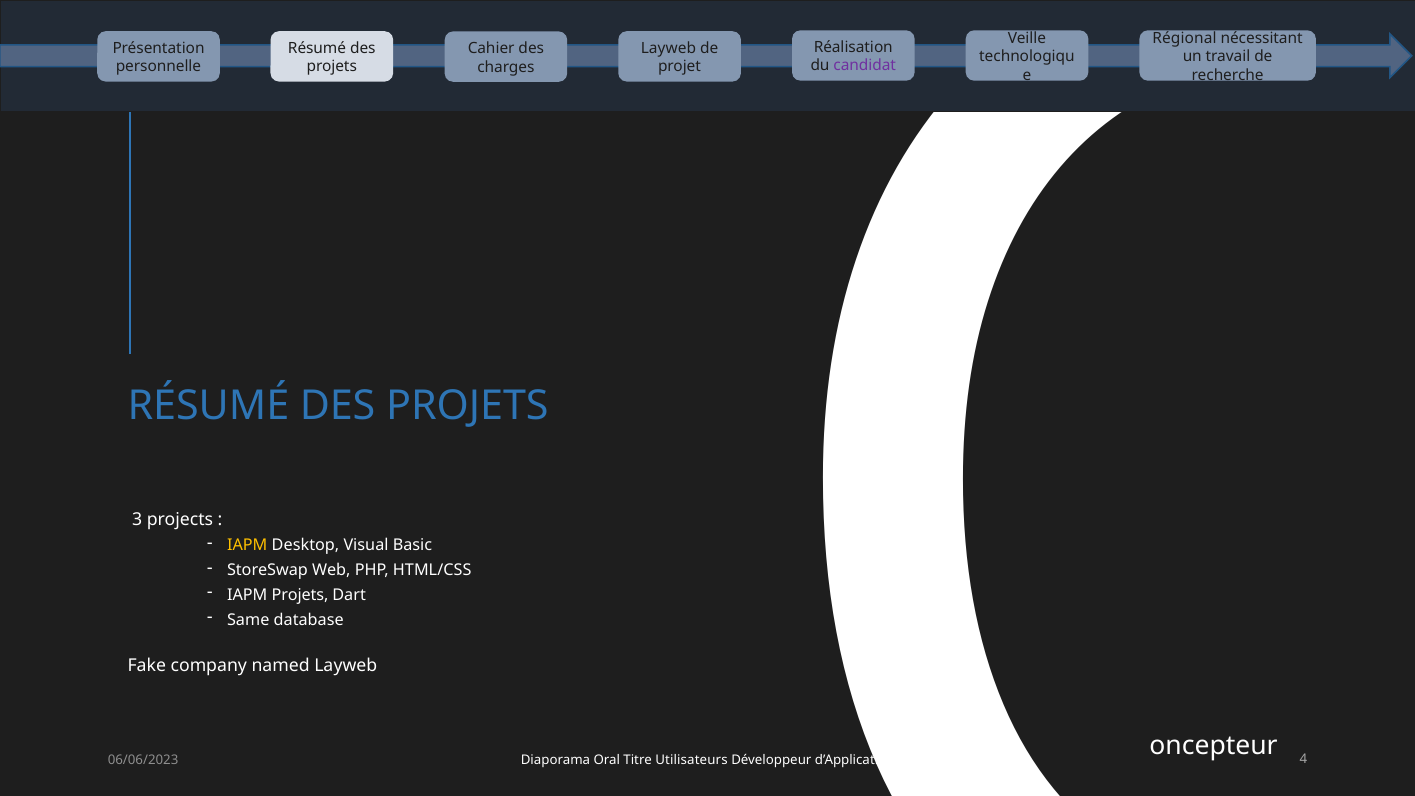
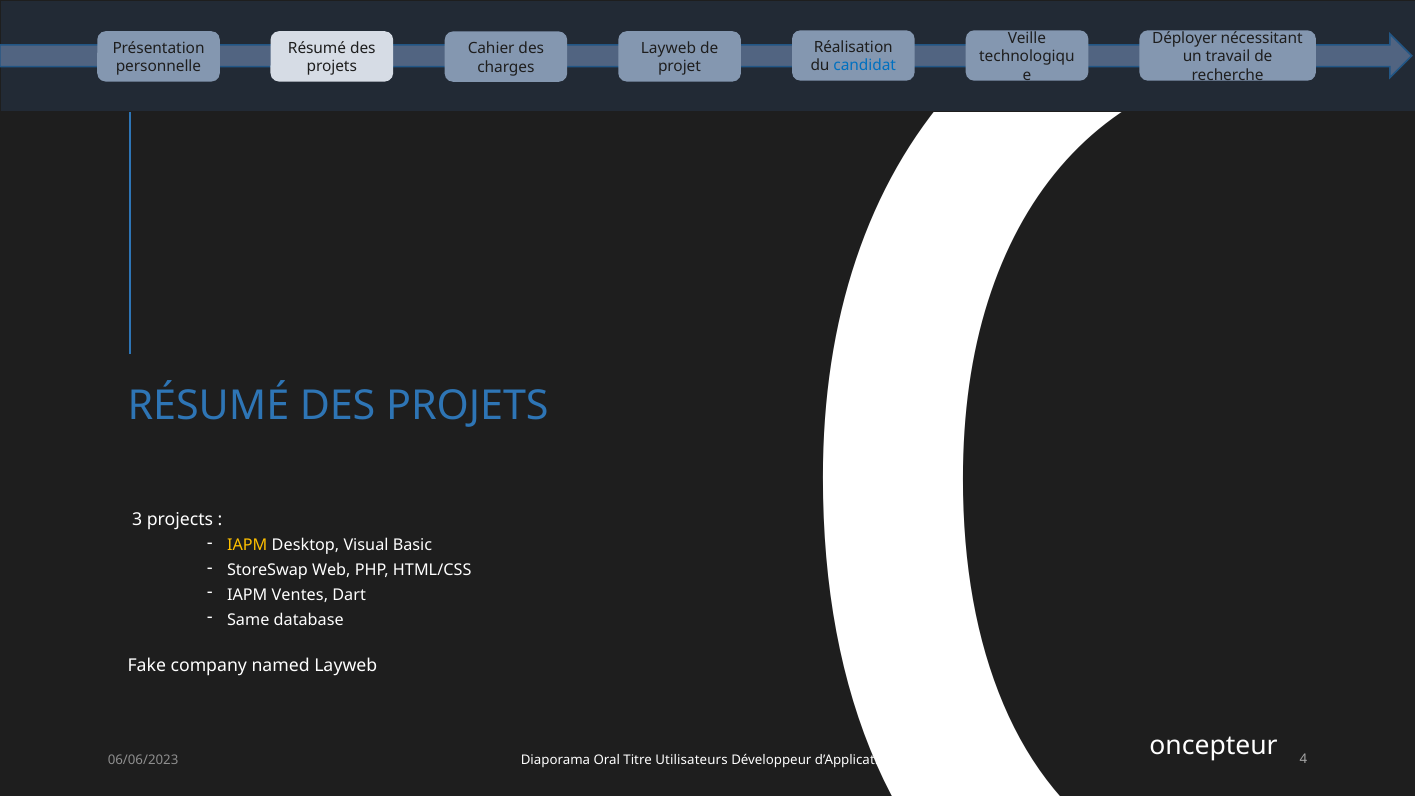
Régional: Régional -> Déployer
candidat colour: purple -> blue
IAPM Projets: Projets -> Ventes
